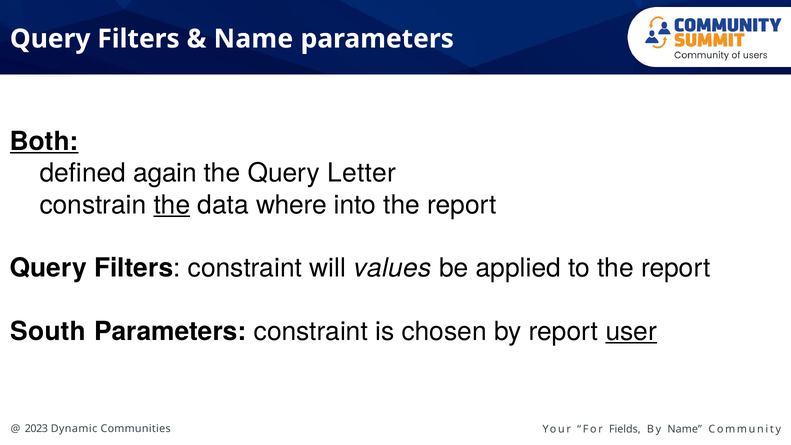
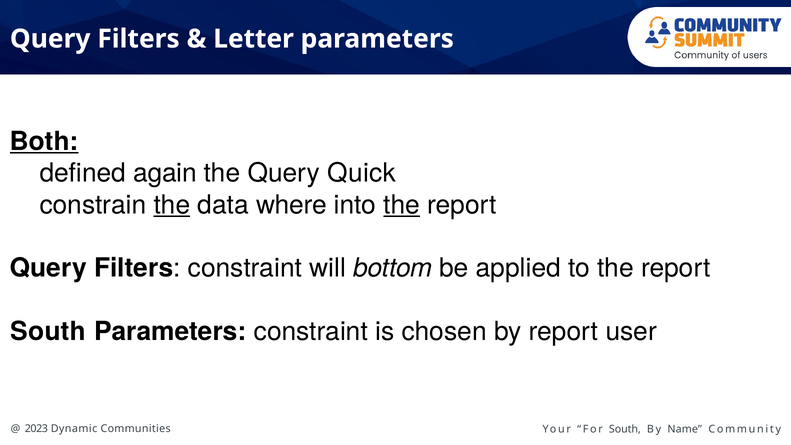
Name at (253, 39): Name -> Letter
Letter: Letter -> Quick
the at (402, 205) underline: none -> present
values: values -> bottom
user underline: present -> none
Fields at (625, 429): Fields -> South
